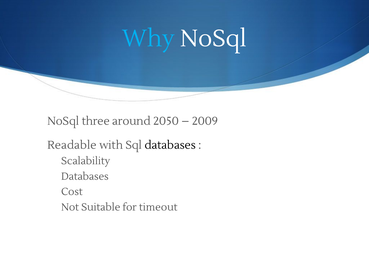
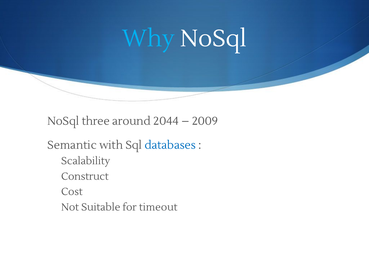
2050: 2050 -> 2044
Readable: Readable -> Semantic
databases at (170, 145) colour: black -> blue
Databases at (85, 176): Databases -> Construct
